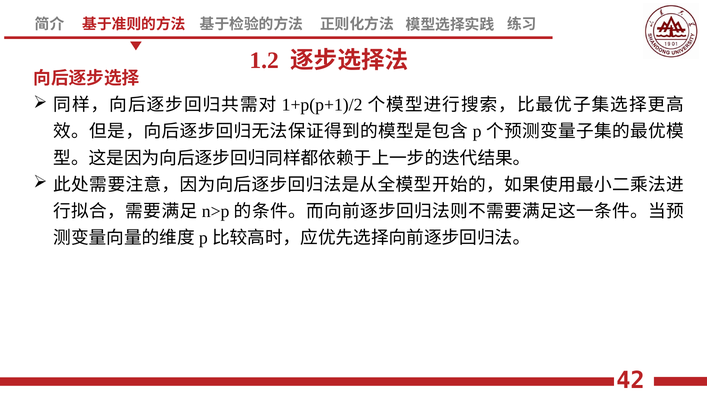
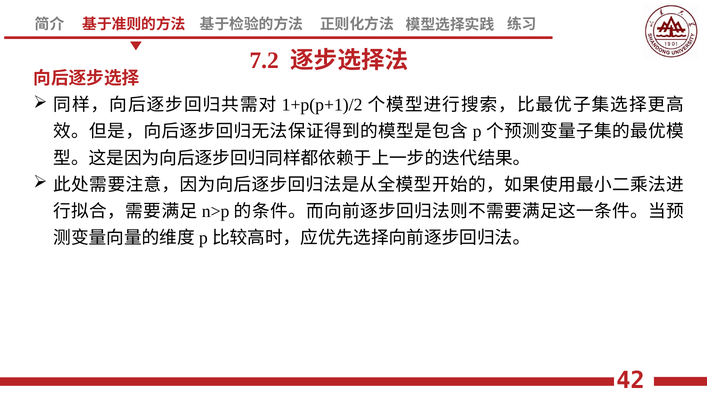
1.2: 1.2 -> 7.2
